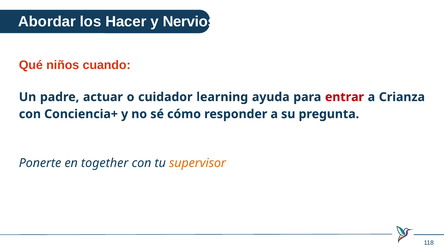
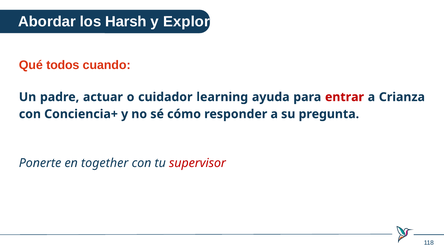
Hacer: Hacer -> Harsh
Nervioso: Nervioso -> Explorar
niños: niños -> todos
supervisor colour: orange -> red
